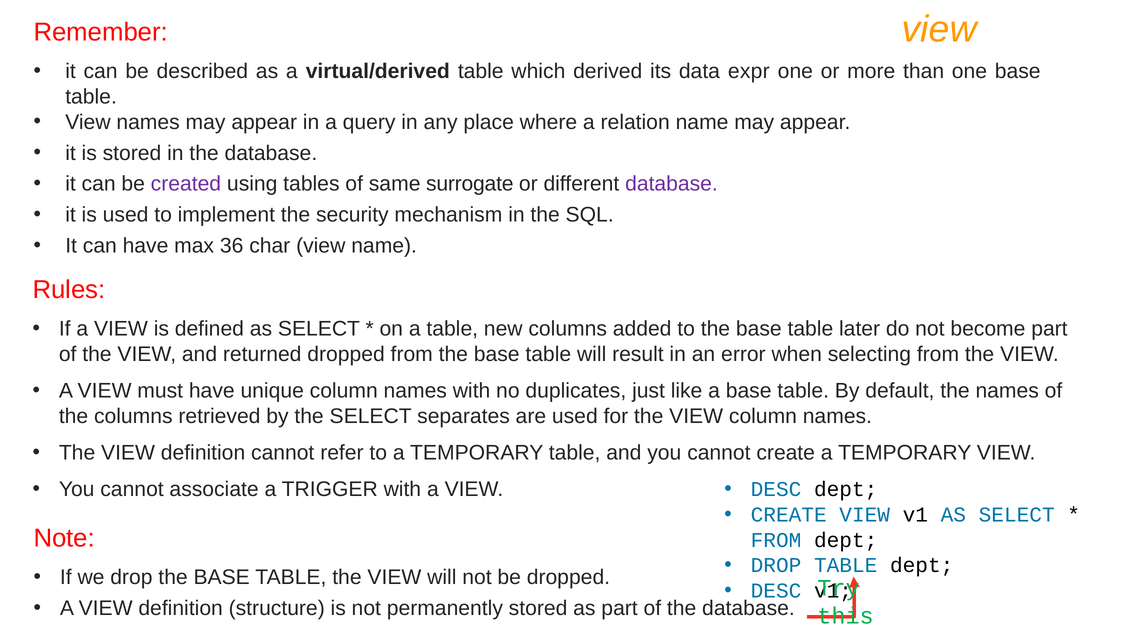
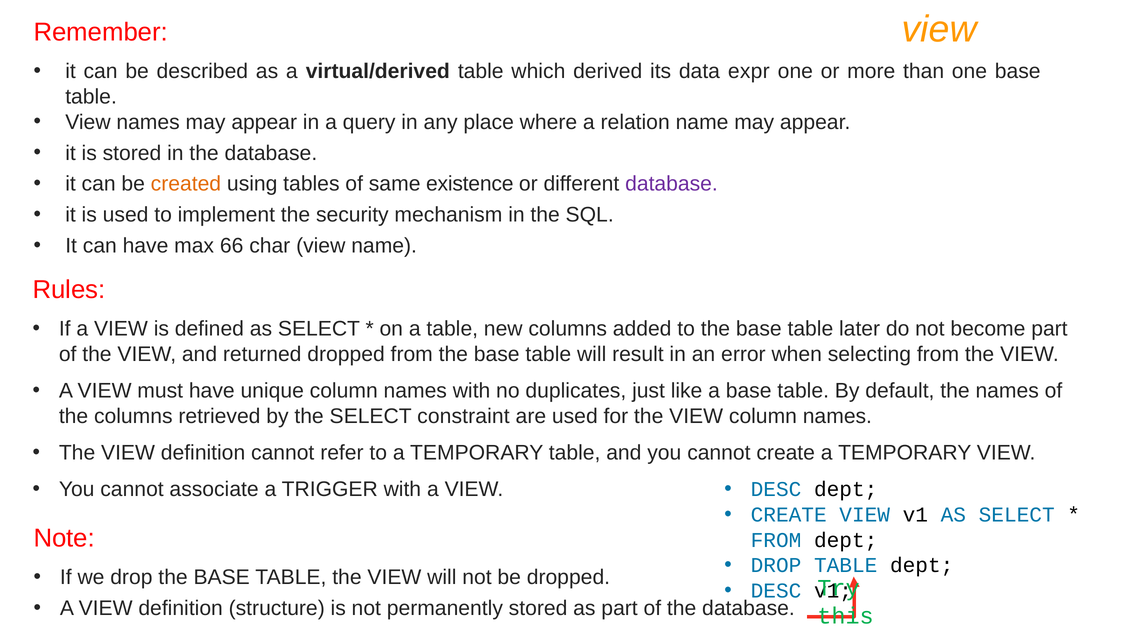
created colour: purple -> orange
surrogate: surrogate -> existence
36: 36 -> 66
separates: separates -> constraint
